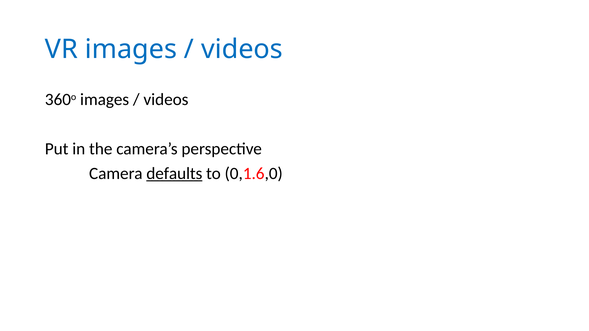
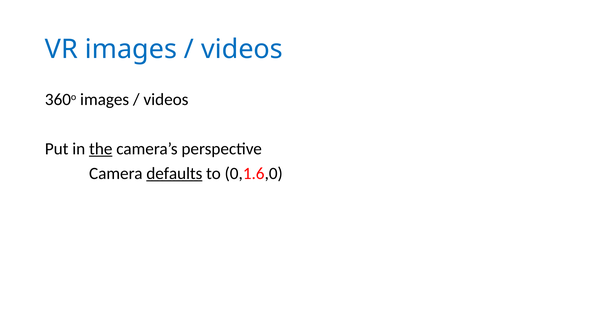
the underline: none -> present
